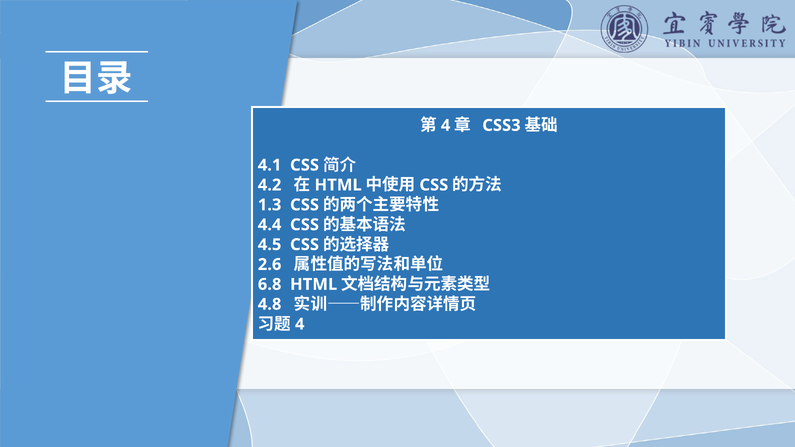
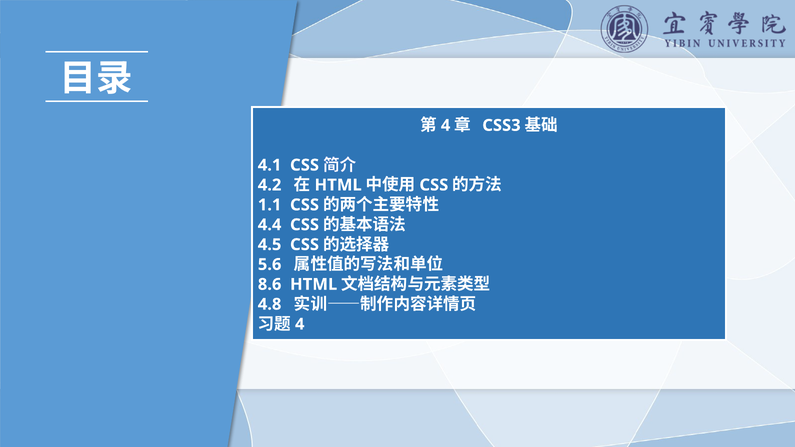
1.3: 1.3 -> 1.1
2.6: 2.6 -> 5.6
6.8: 6.8 -> 8.6
